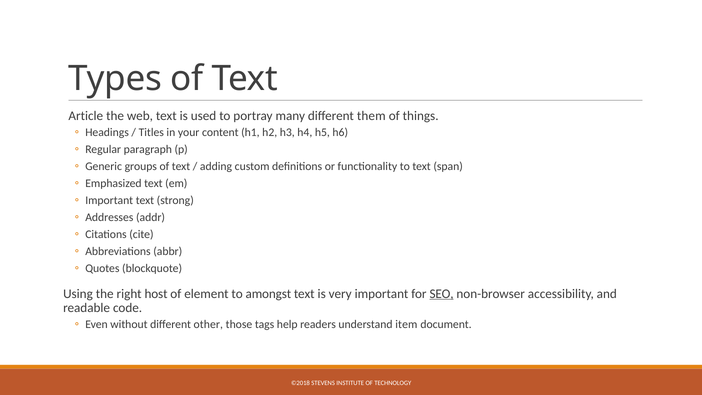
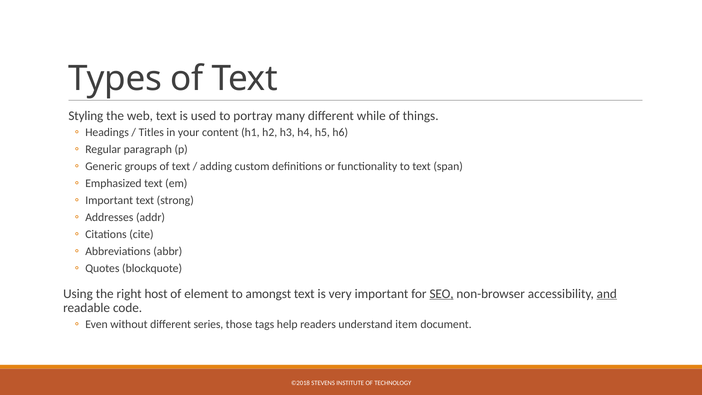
Article: Article -> Styling
them: them -> while
and underline: none -> present
other: other -> series
